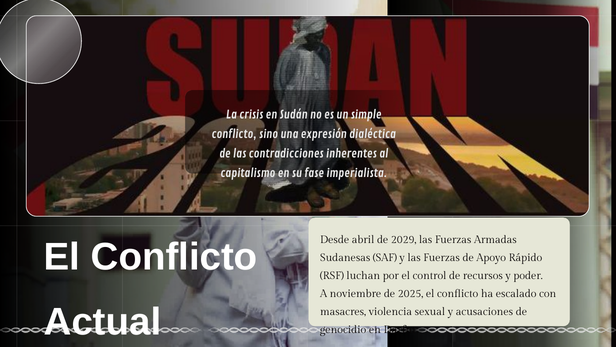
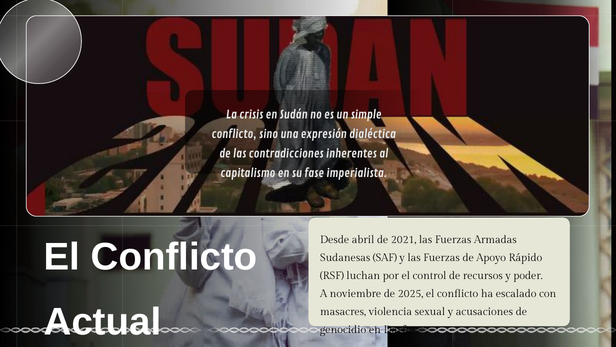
2029: 2029 -> 2021
